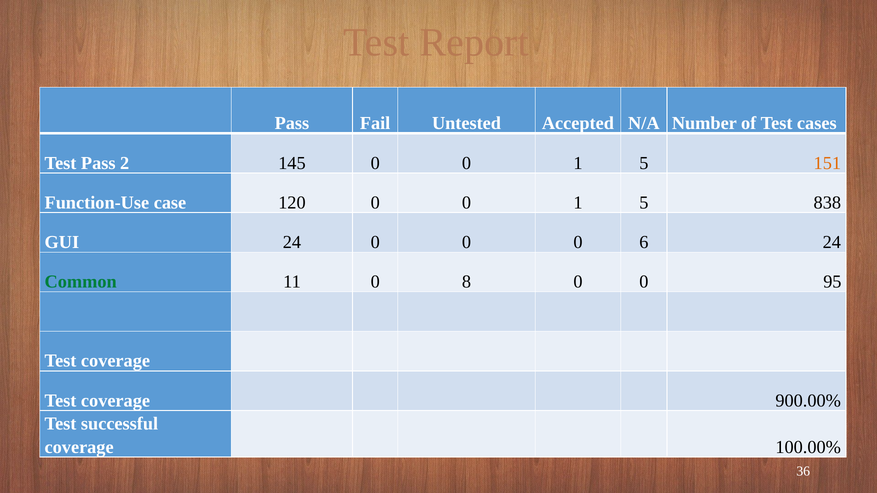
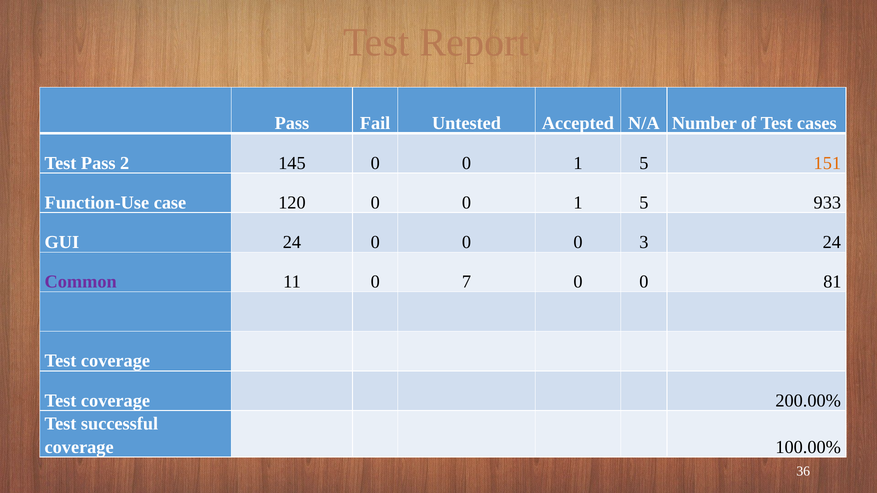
838: 838 -> 933
6: 6 -> 3
Common colour: green -> purple
8: 8 -> 7
95: 95 -> 81
900.00%: 900.00% -> 200.00%
